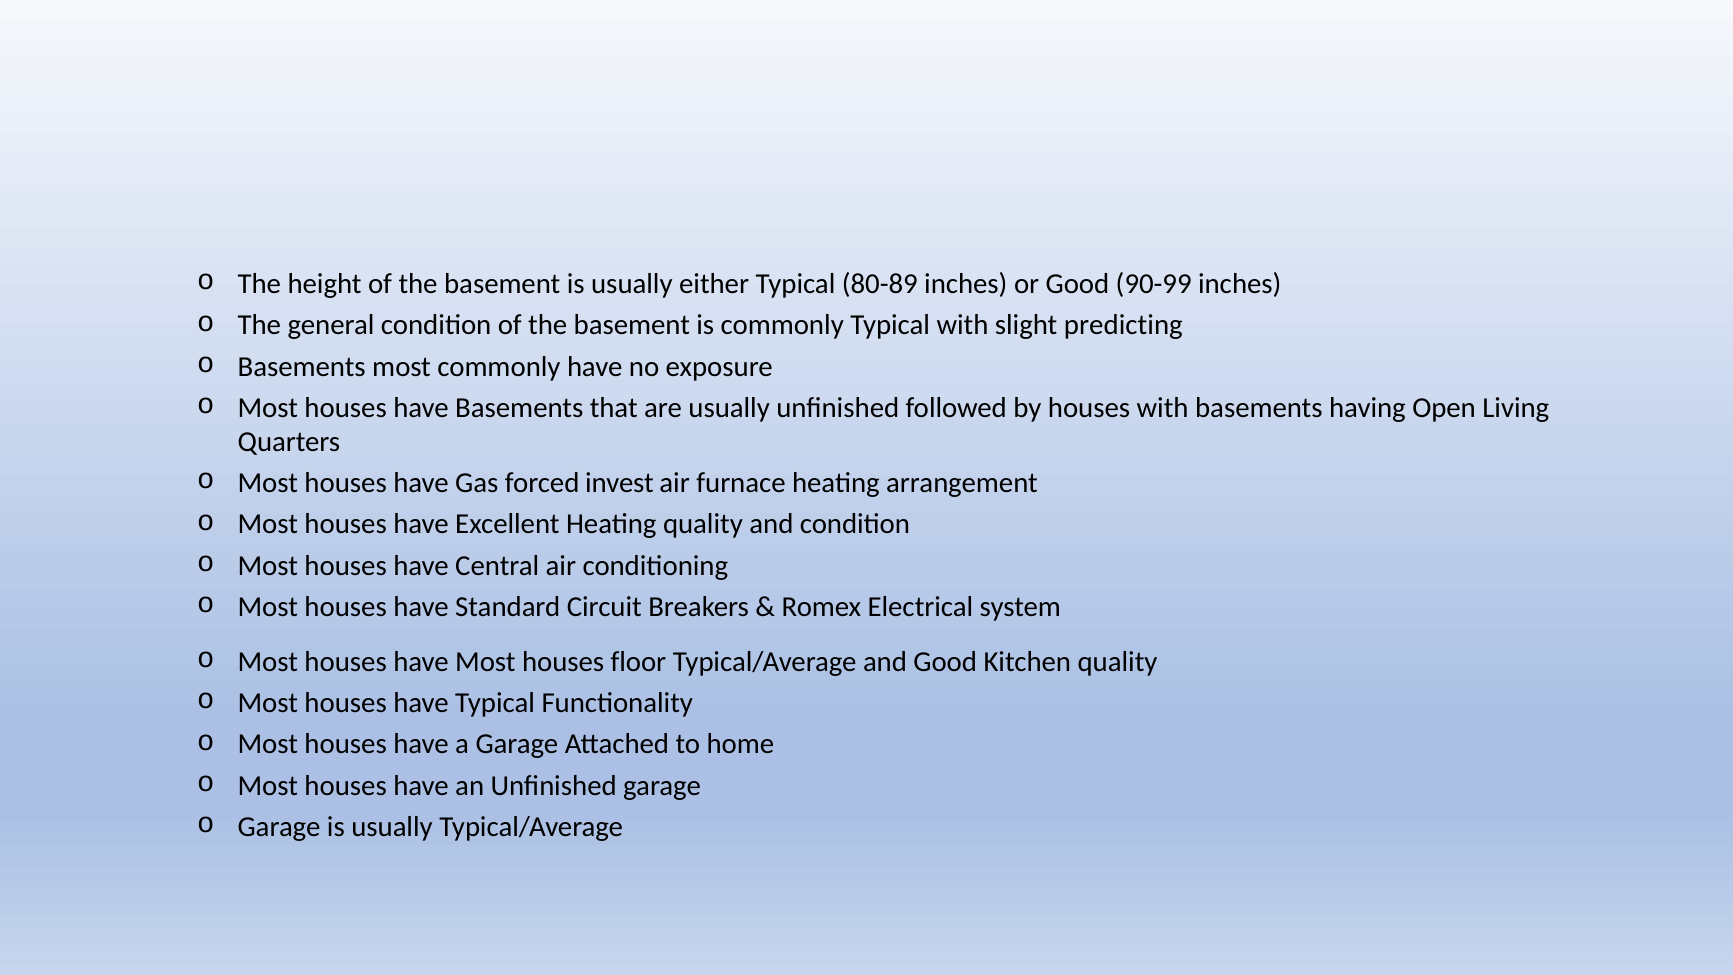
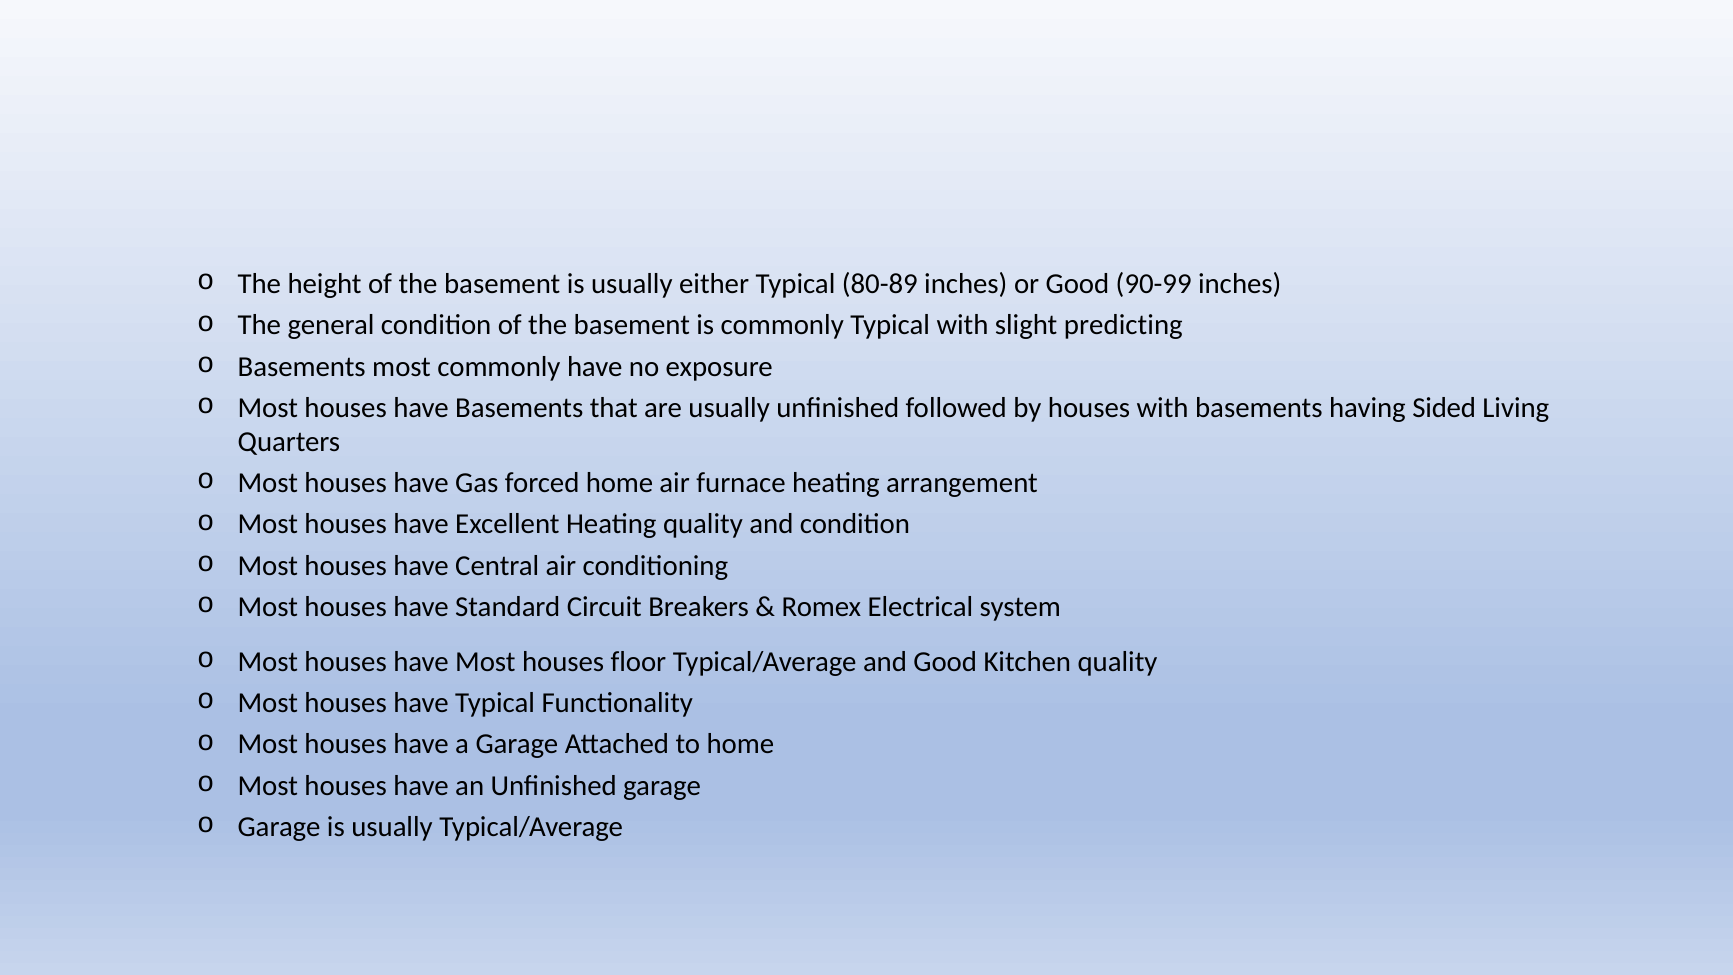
Open: Open -> Sided
forced invest: invest -> home
